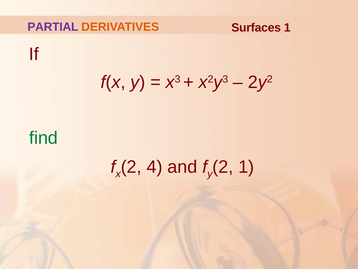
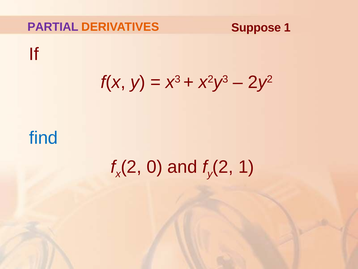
Surfaces: Surfaces -> Suppose
find colour: green -> blue
4: 4 -> 0
